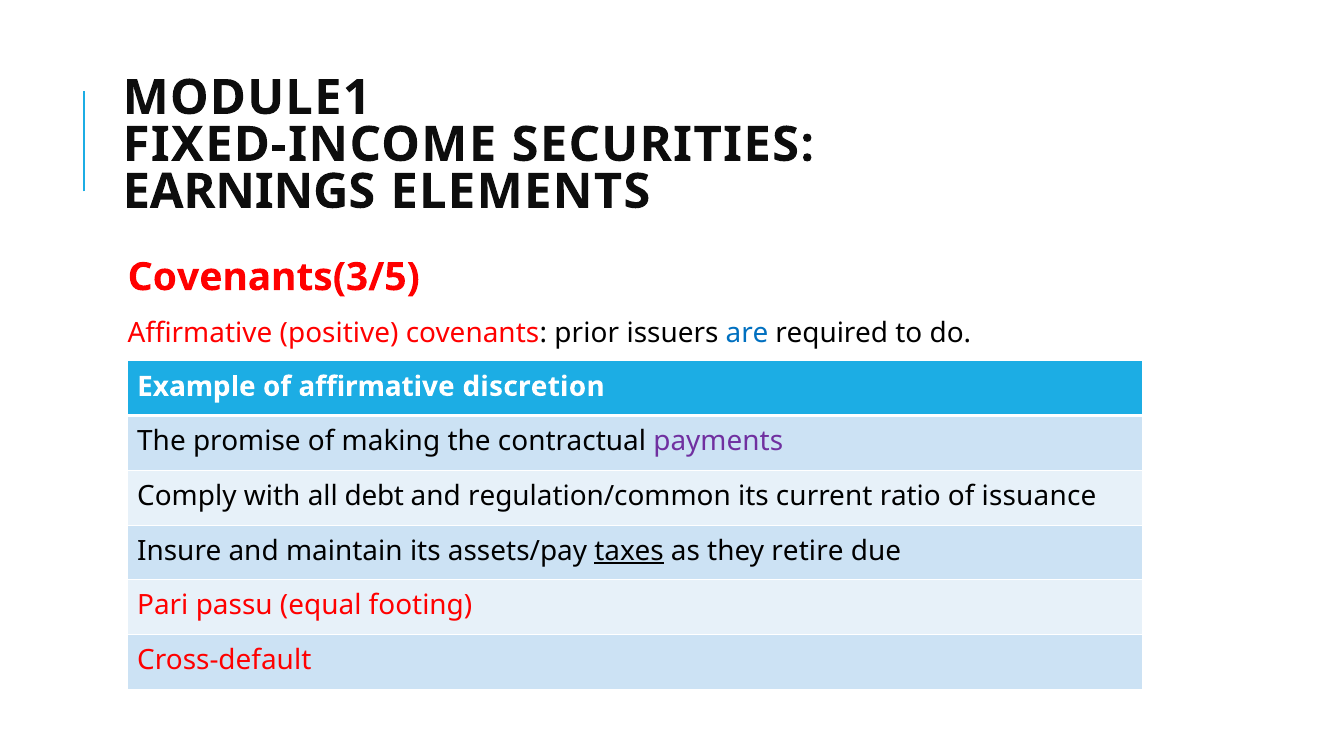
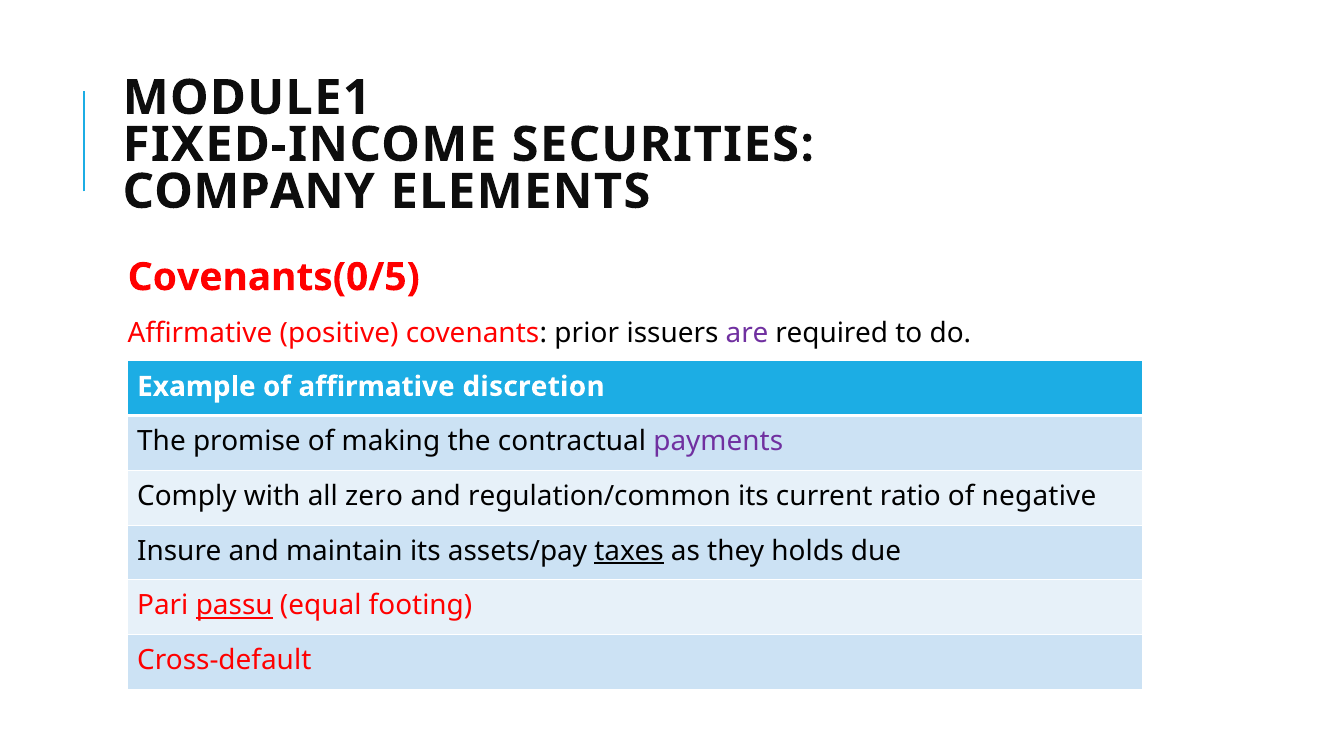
EARNINGS: EARNINGS -> COMPANY
Covenants(3/5: Covenants(3/5 -> Covenants(0/5
are colour: blue -> purple
debt: debt -> zero
issuance: issuance -> negative
retire: retire -> holds
passu underline: none -> present
